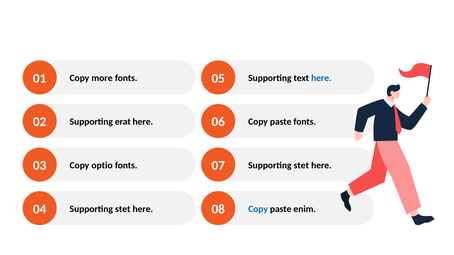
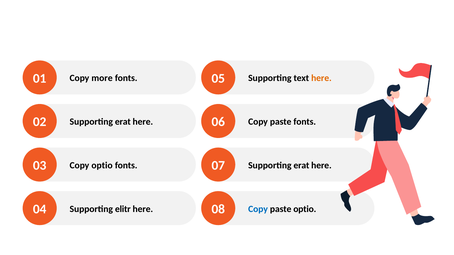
here at (321, 78) colour: blue -> orange
07 Supporting stet: stet -> erat
04 Supporting stet: stet -> elitr
paste enim: enim -> optio
